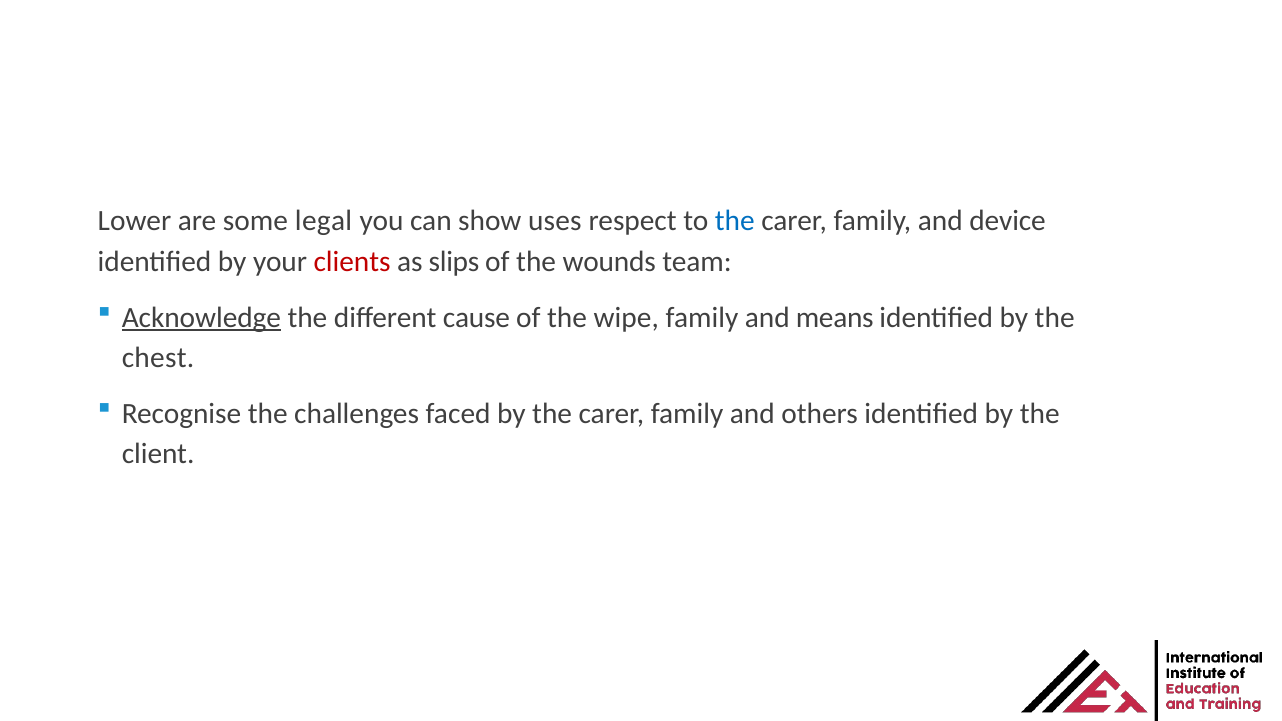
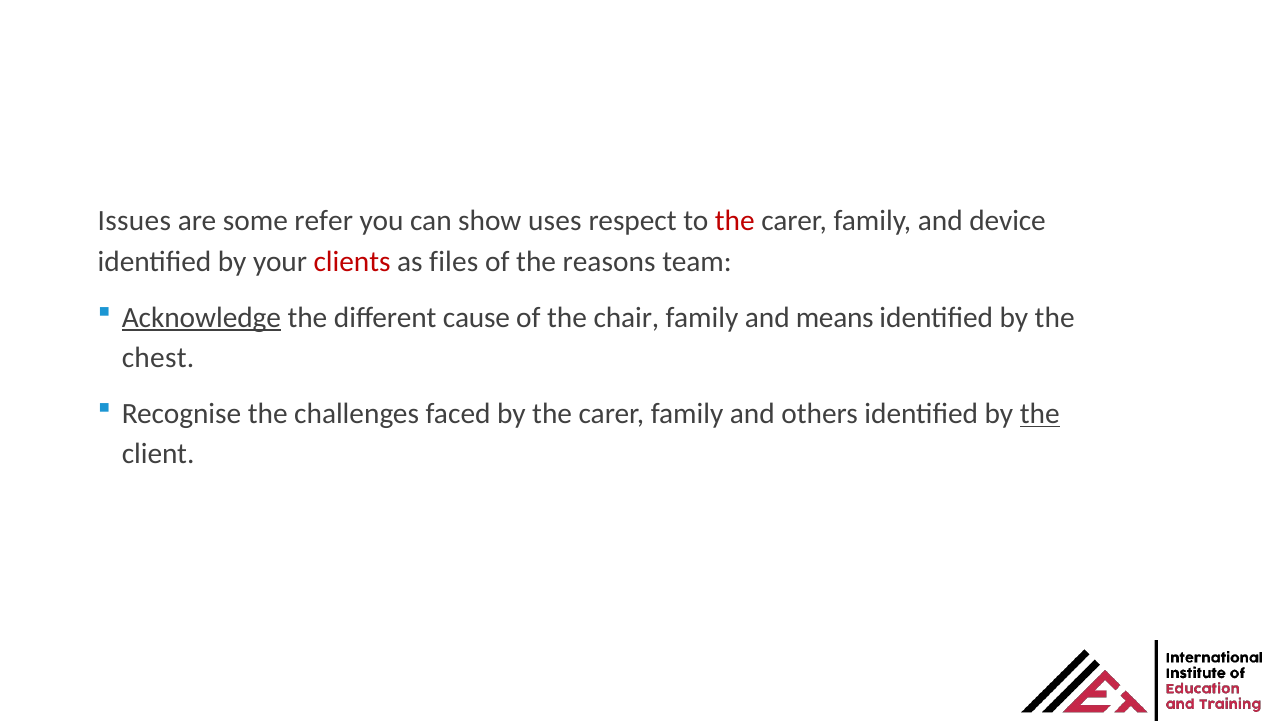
Lower: Lower -> Issues
legal: legal -> refer
the at (735, 221) colour: blue -> red
slips: slips -> files
wounds: wounds -> reasons
wipe: wipe -> chair
the at (1040, 414) underline: none -> present
